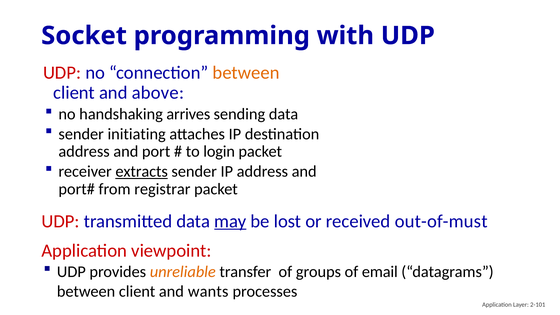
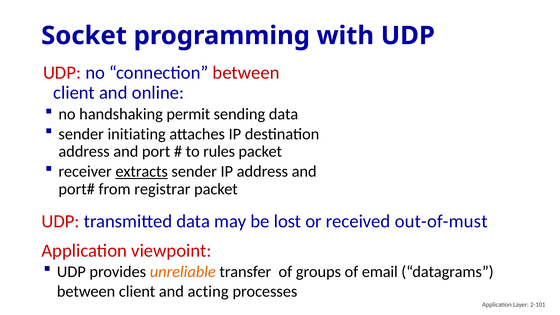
between at (246, 73) colour: orange -> red
above: above -> online
arrives: arrives -> permit
login: login -> rules
may underline: present -> none
wants: wants -> acting
